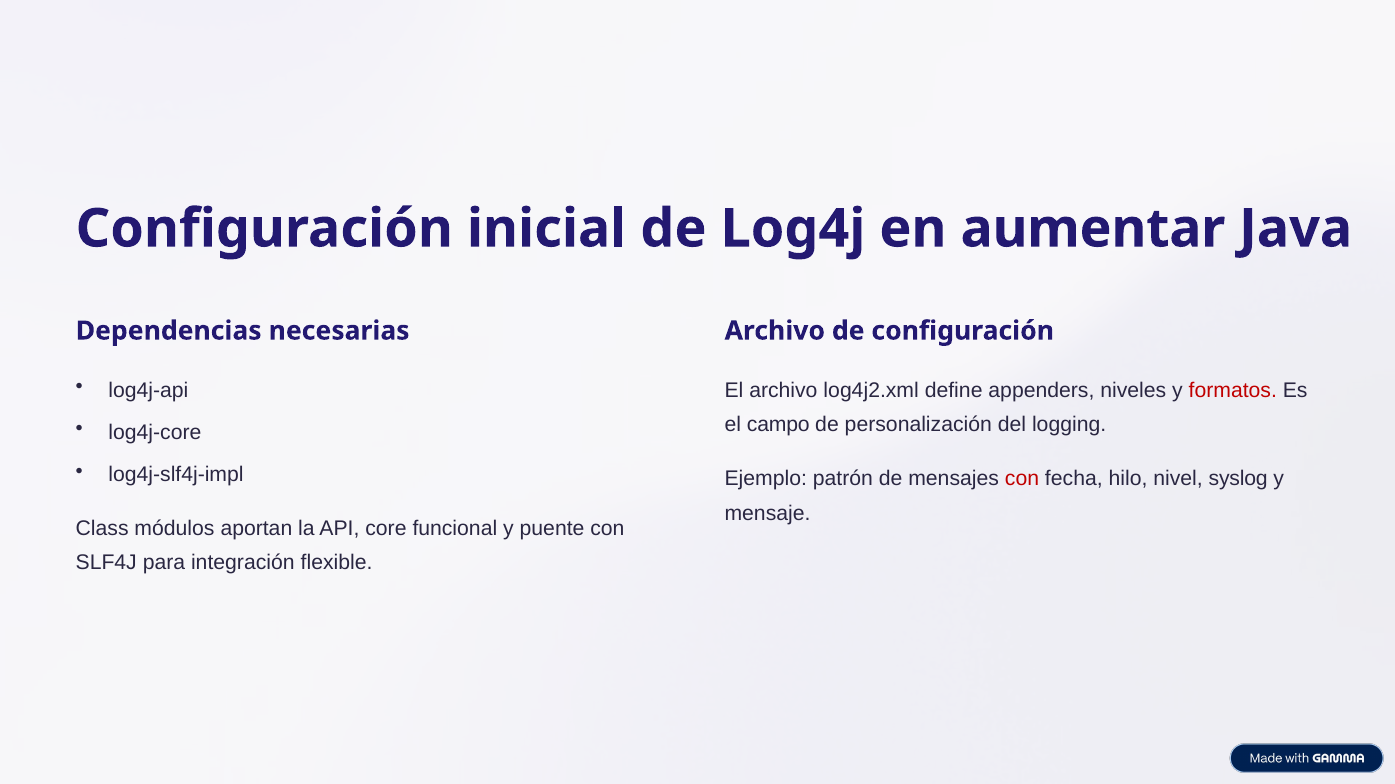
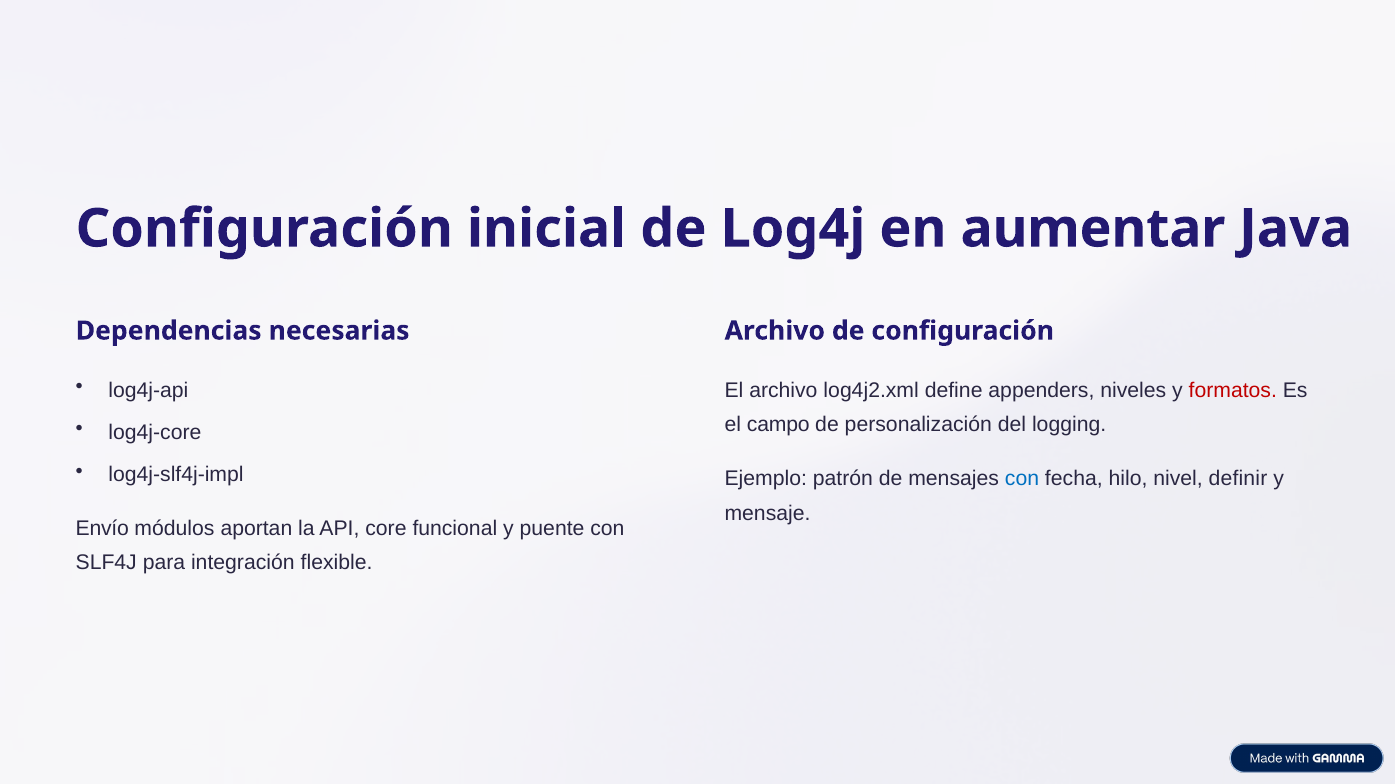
con at (1022, 479) colour: red -> blue
syslog: syslog -> definir
Class: Class -> Envío
